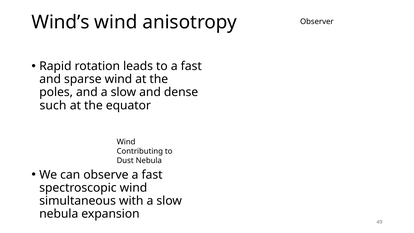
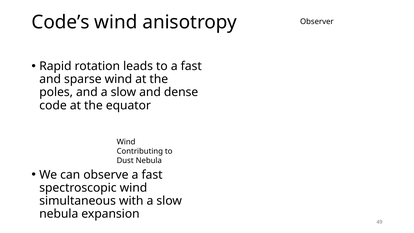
Wind’s: Wind’s -> Code’s
such: such -> code
